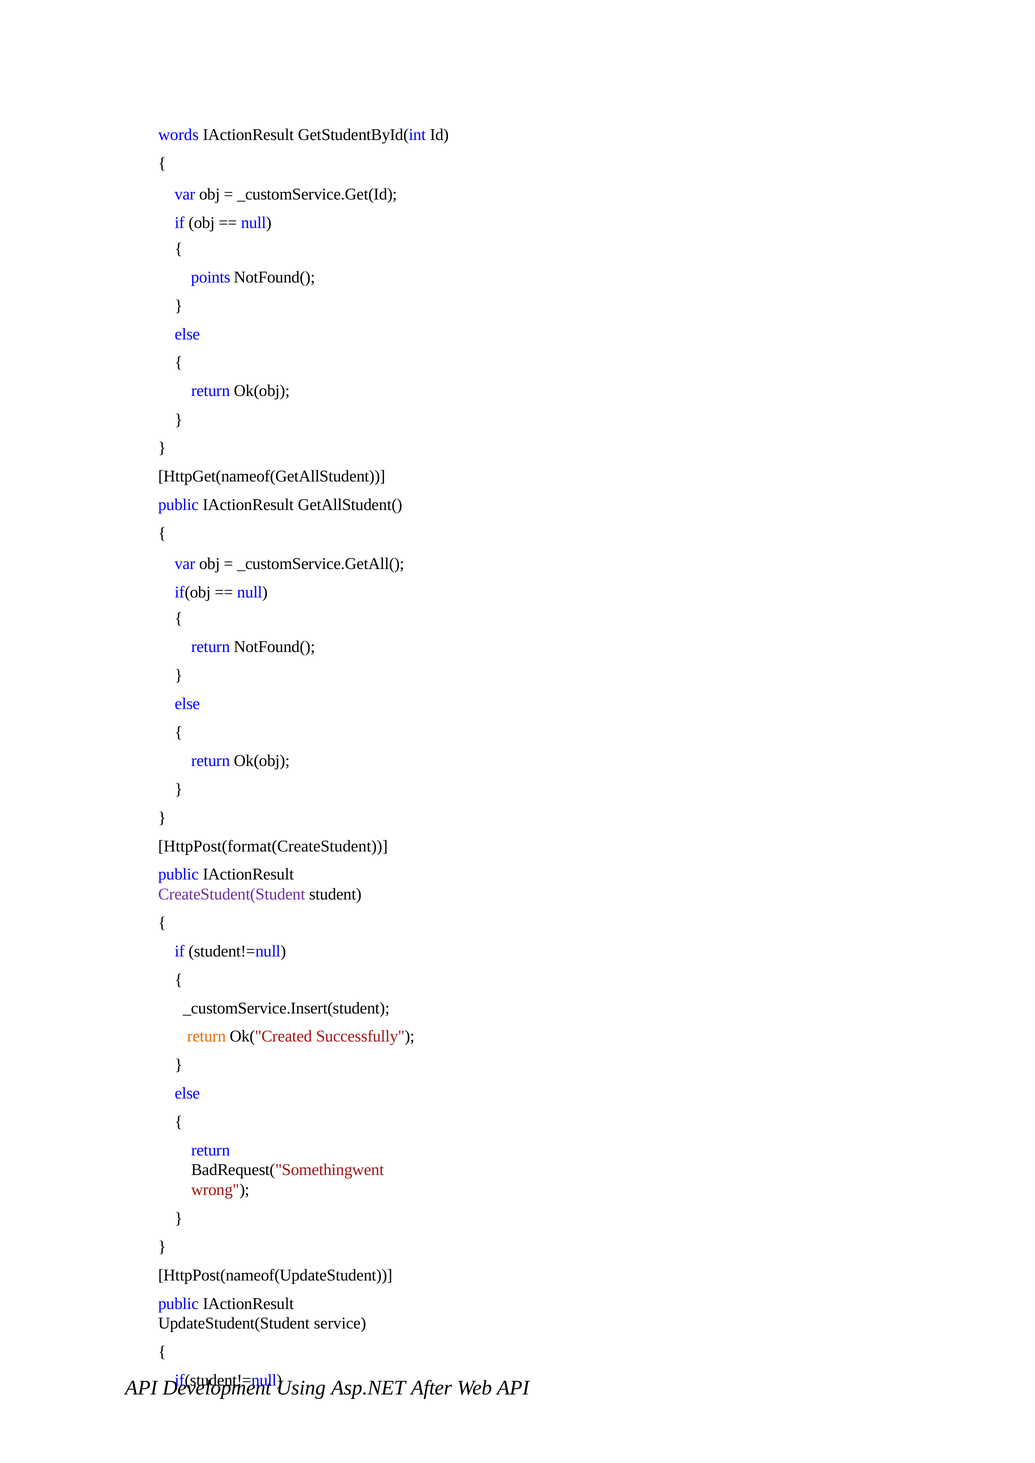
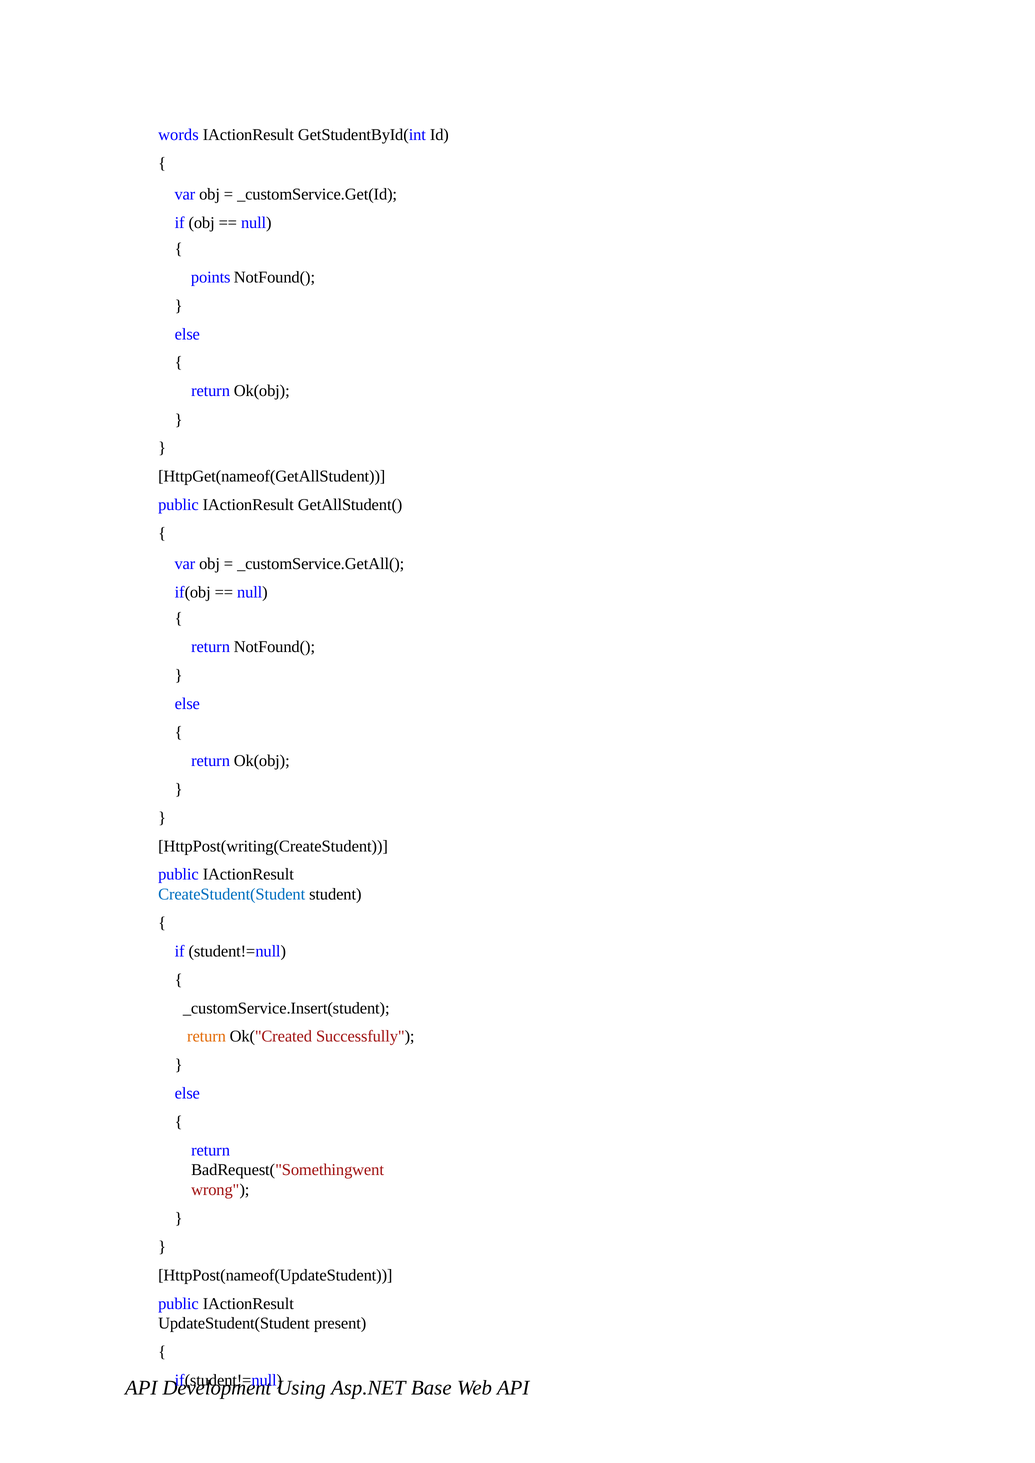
HttpPost(format(CreateStudent: HttpPost(format(CreateStudent -> HttpPost(writing(CreateStudent
CreateStudent(Student colour: purple -> blue
service: service -> present
After: After -> Base
